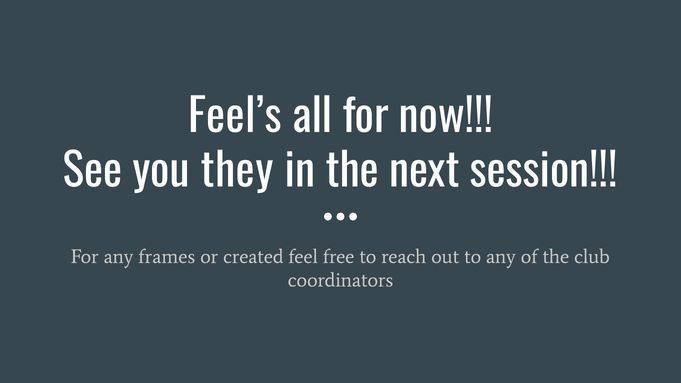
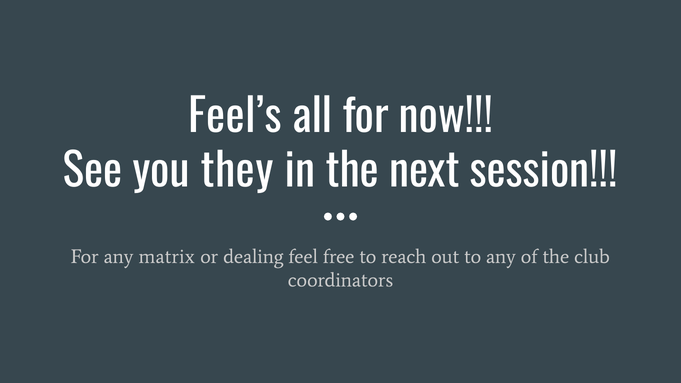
frames: frames -> matrix
created: created -> dealing
